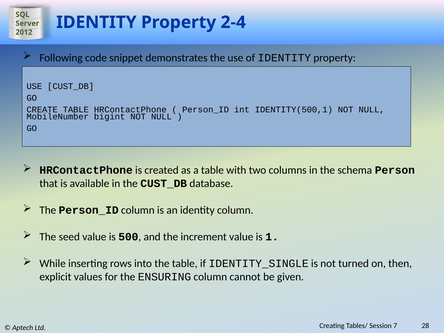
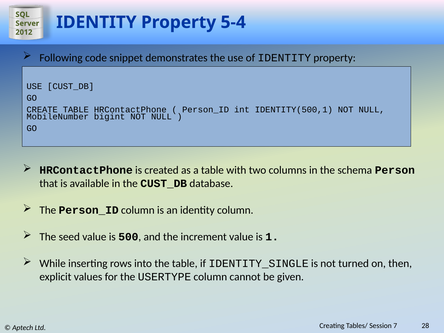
2-4: 2-4 -> 5-4
ENSURING: ENSURING -> USERTYPE
